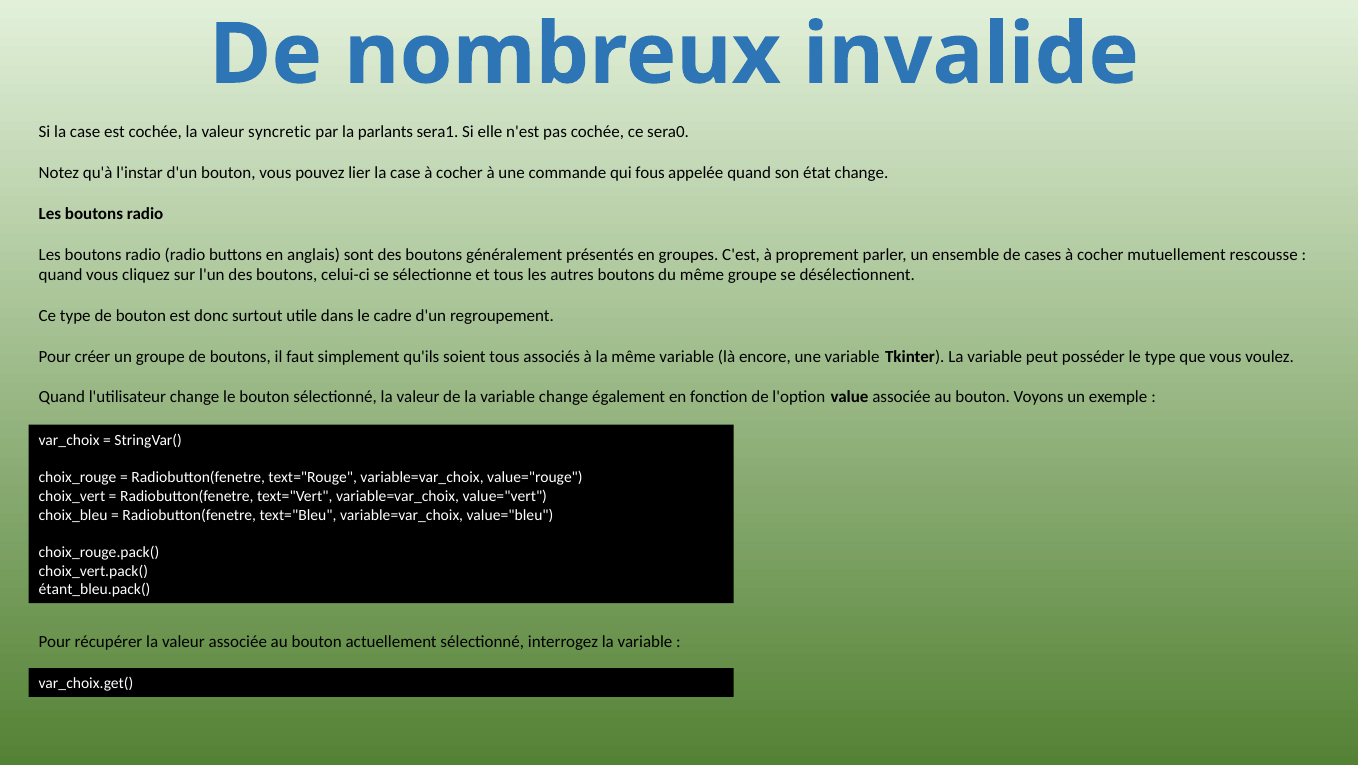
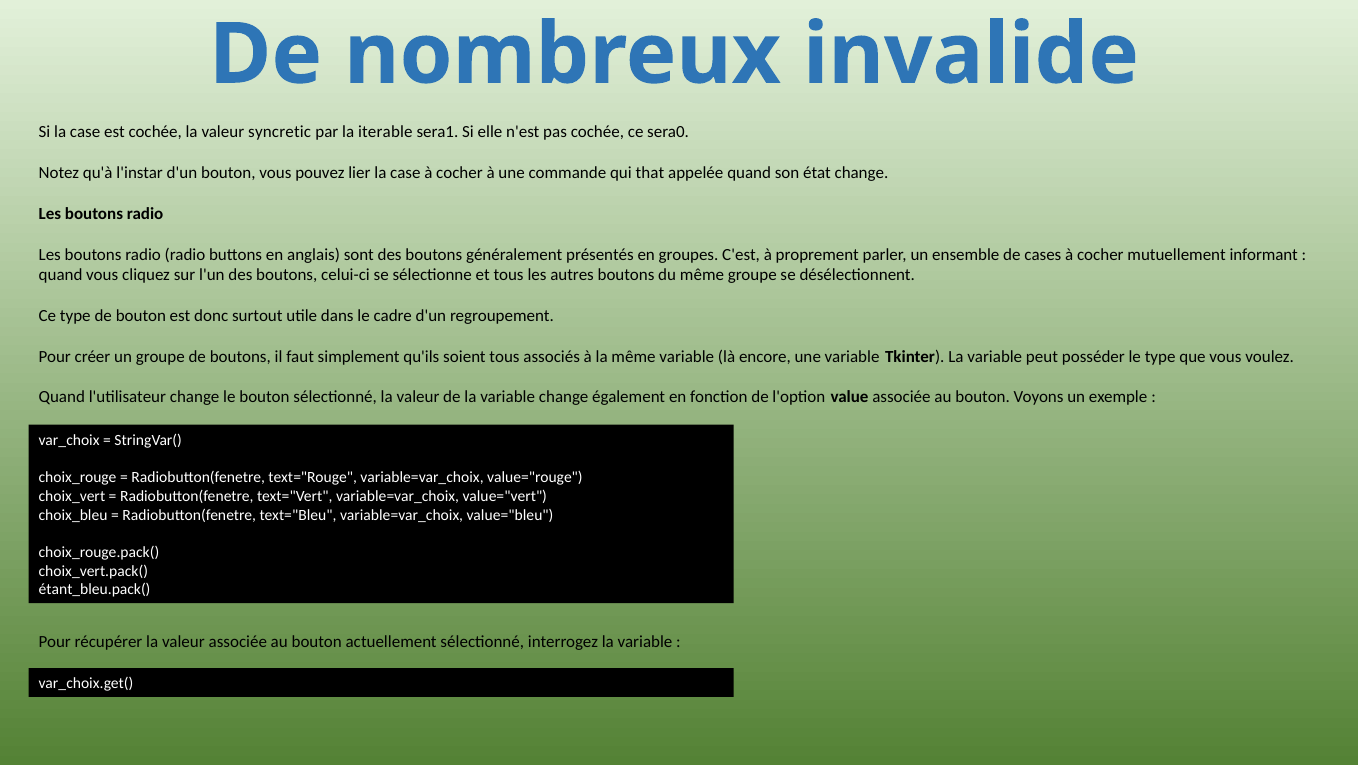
parlants: parlants -> iterable
fous: fous -> that
rescousse: rescousse -> informant
